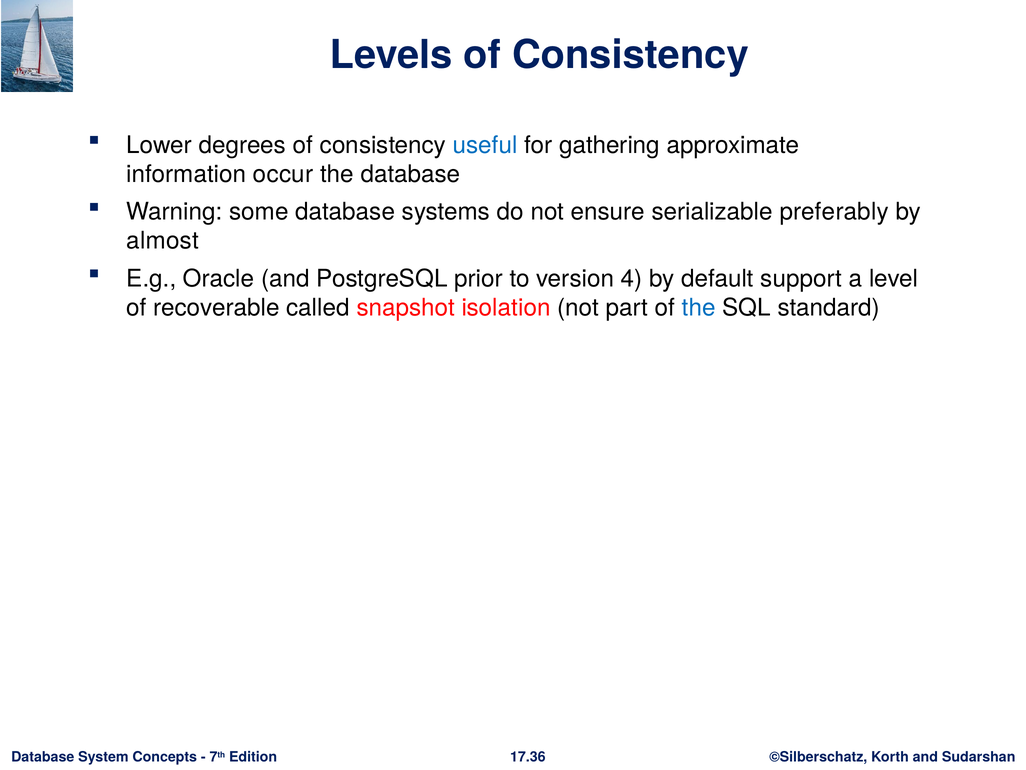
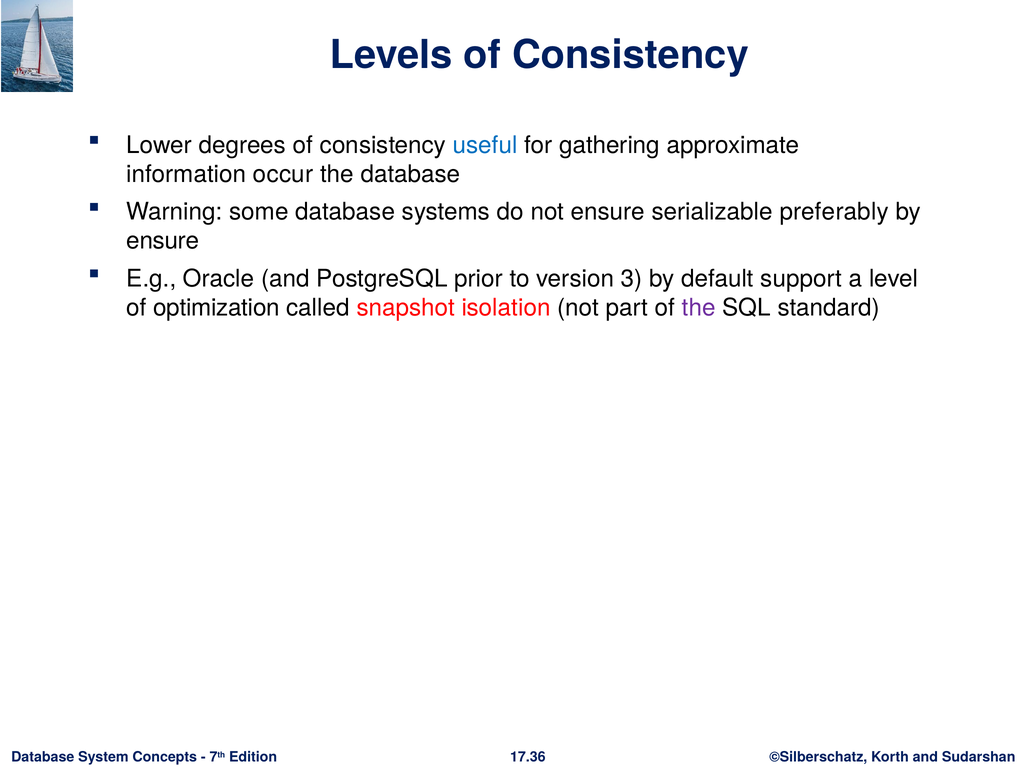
almost at (163, 241): almost -> ensure
4: 4 -> 3
recoverable: recoverable -> optimization
the at (699, 307) colour: blue -> purple
